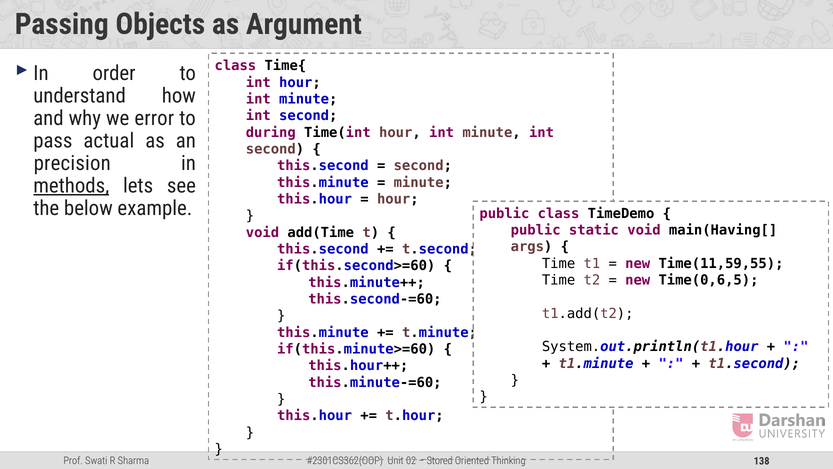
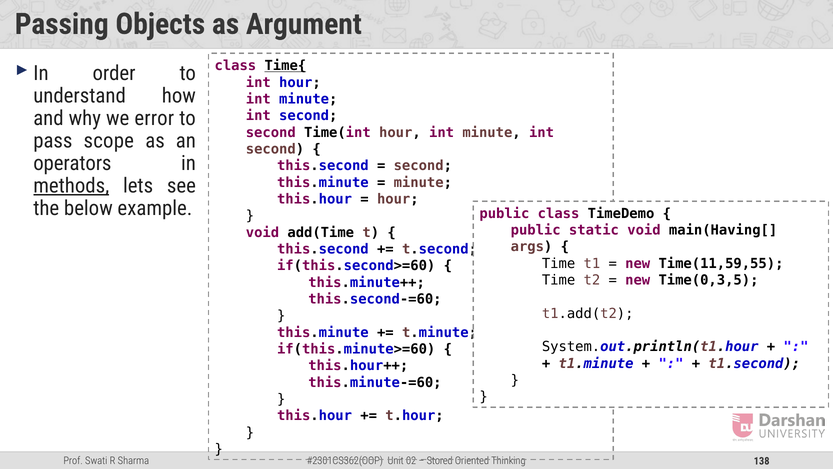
Time{ underline: none -> present
during at (271, 132): during -> second
actual: actual -> scope
precision: precision -> operators
Time(0,6,5: Time(0,6,5 -> Time(0,3,5
